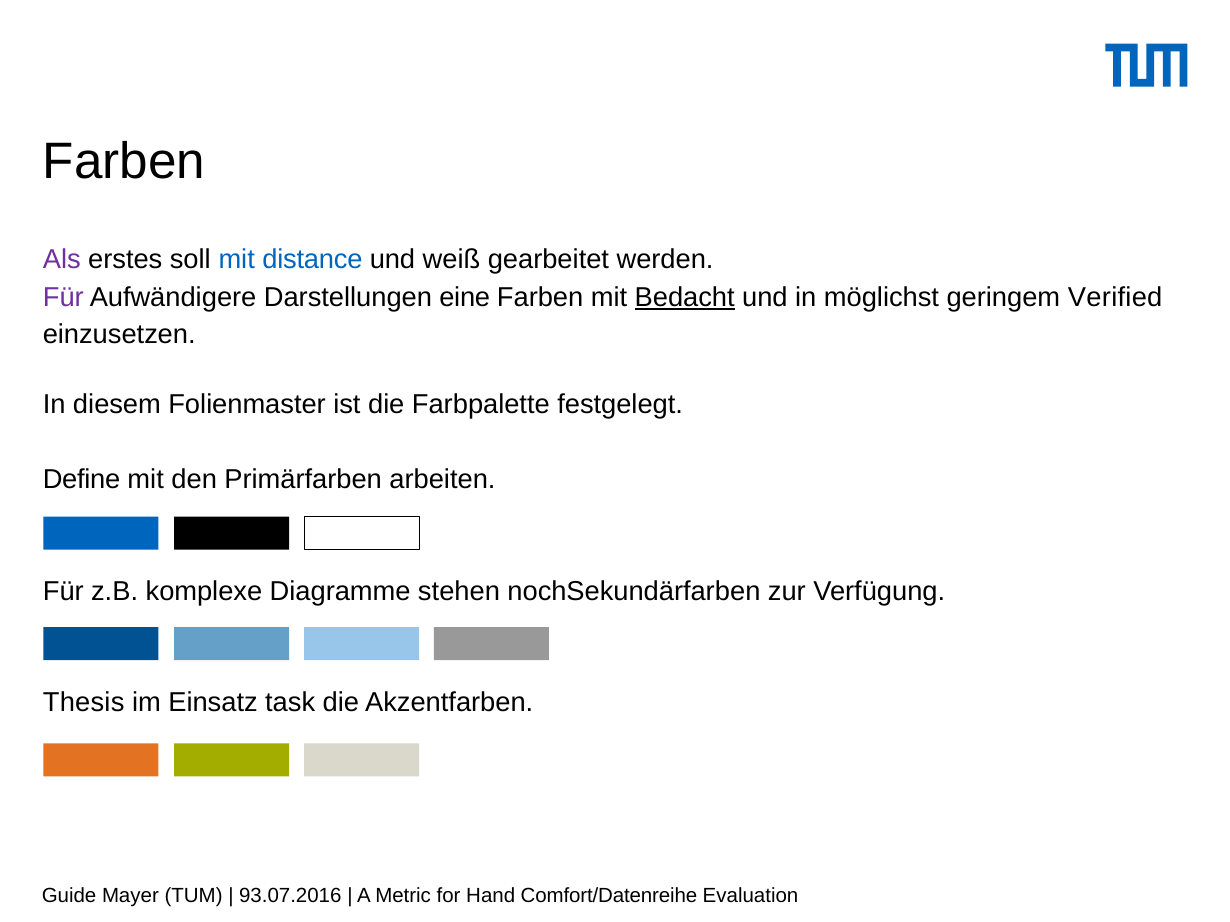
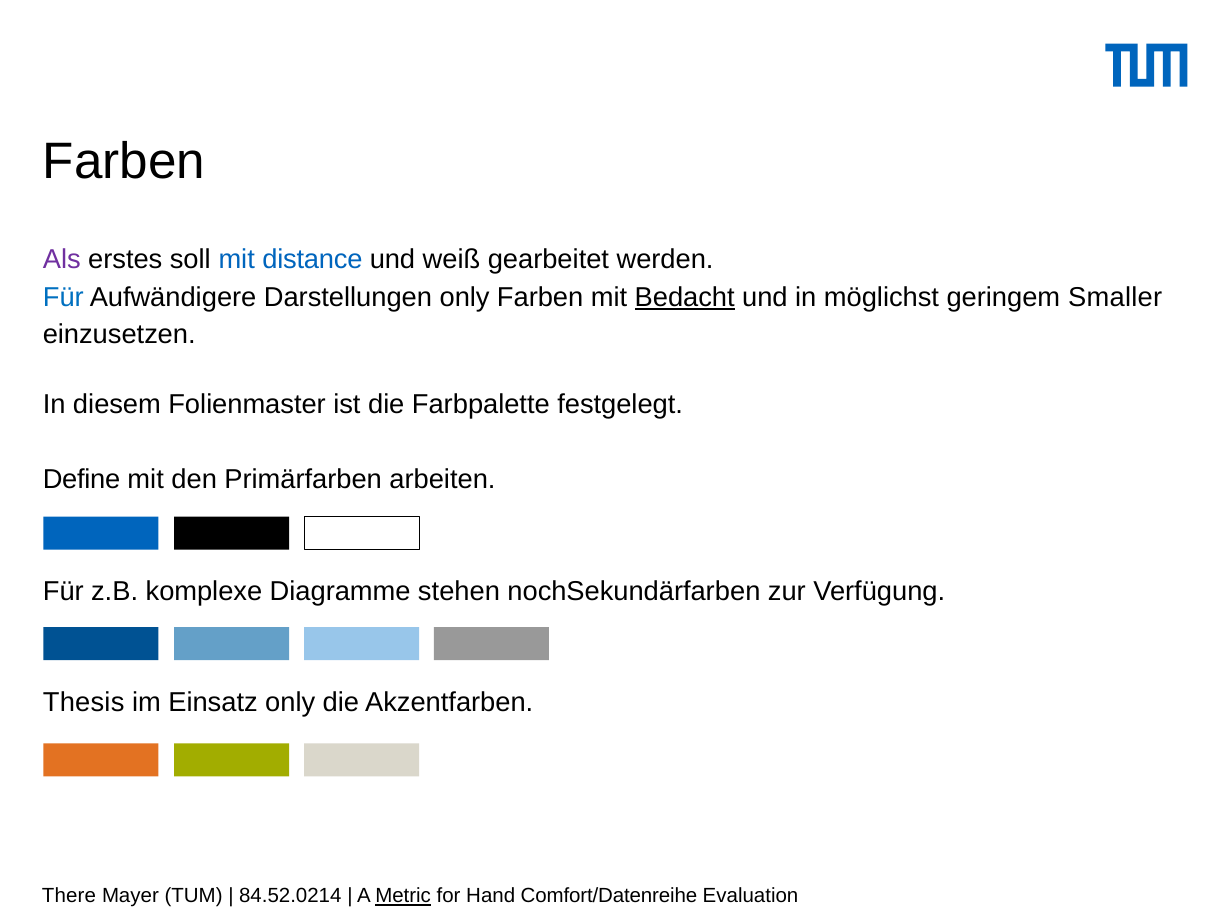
Für at (63, 297) colour: purple -> blue
Darstellungen eine: eine -> only
Verified: Verified -> Smaller
Einsatz task: task -> only
Guide: Guide -> There
93.07.2016: 93.07.2016 -> 84.52.0214
Metric underline: none -> present
